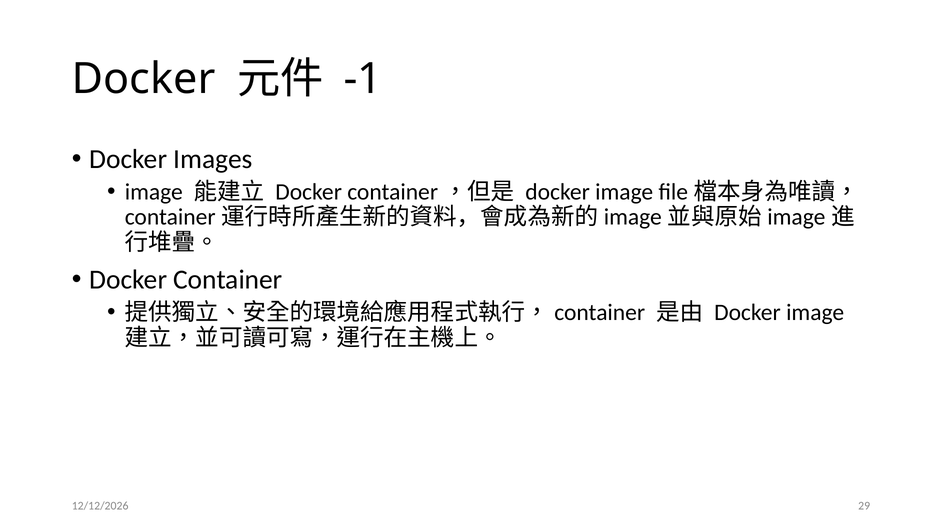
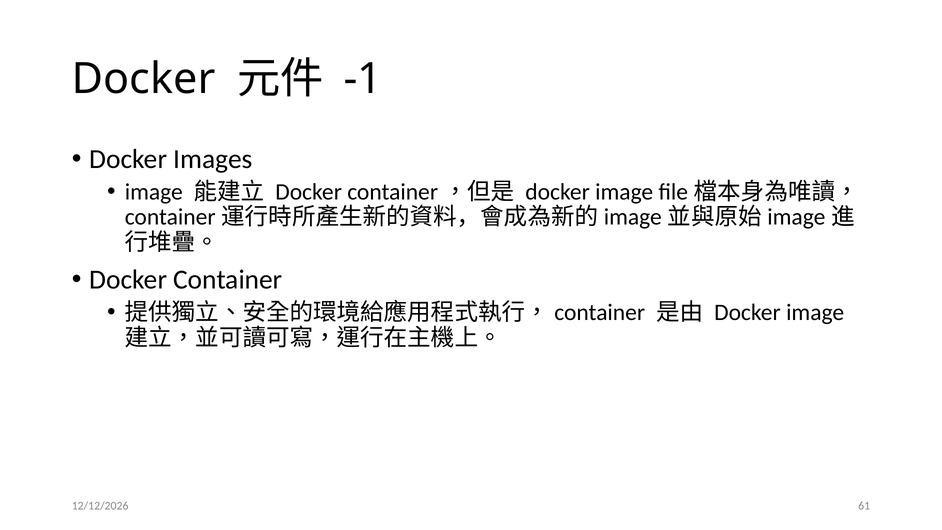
29: 29 -> 61
